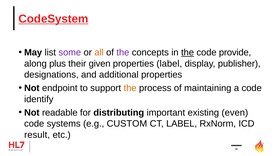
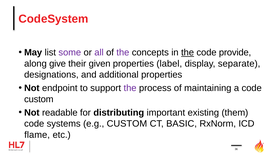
CodeSystem underline: present -> none
all colour: orange -> purple
plus: plus -> give
publisher: publisher -> separate
the at (130, 88) colour: orange -> purple
identify at (39, 99): identify -> custom
even: even -> them
CT LABEL: LABEL -> BASIC
result: result -> flame
